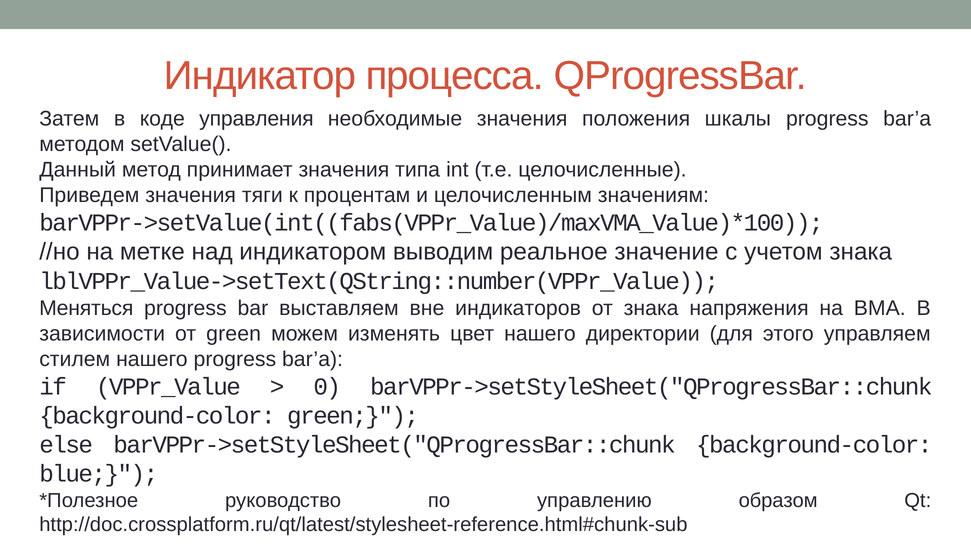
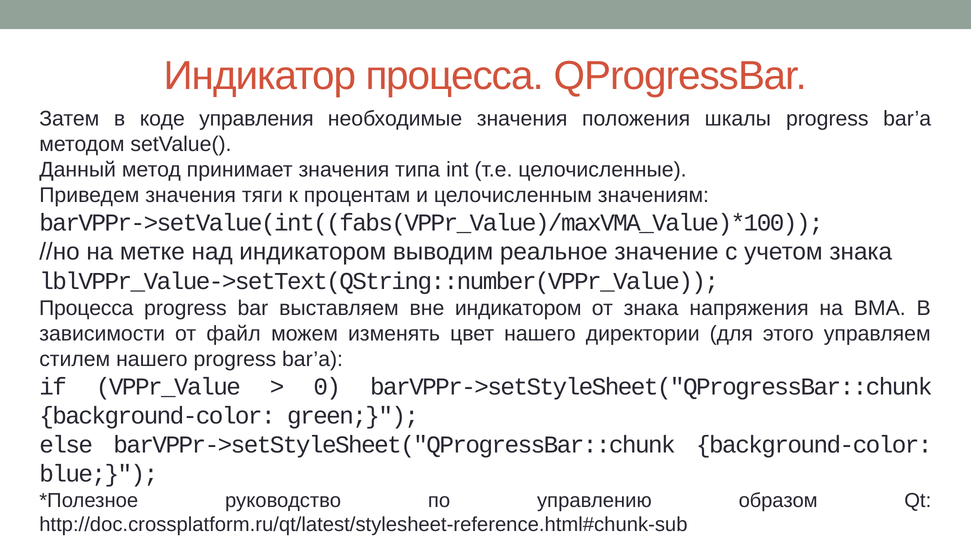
Меняться at (86, 308): Меняться -> Процесса
вне индикаторов: индикаторов -> индикатором
от green: green -> файл
